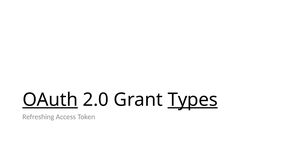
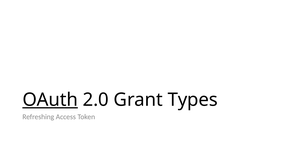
Types underline: present -> none
